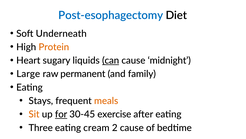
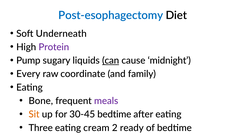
Protein colour: orange -> purple
Heart: Heart -> Pump
Large: Large -> Every
permanent: permanent -> coordinate
Stays: Stays -> Bone
meals colour: orange -> purple
for underline: present -> none
30-45 exercise: exercise -> bedtime
2 cause: cause -> ready
